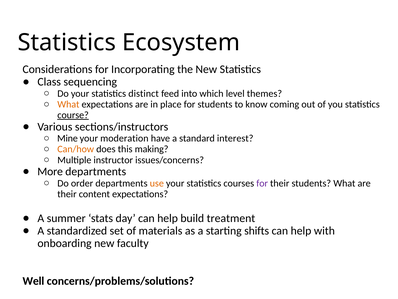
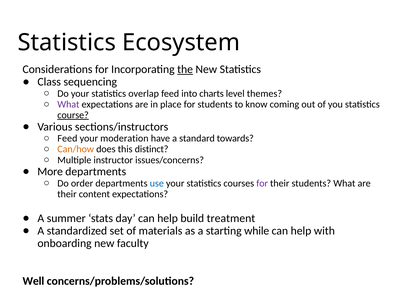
the underline: none -> present
distinct: distinct -> overlap
which: which -> charts
What at (68, 104) colour: orange -> purple
Mine at (67, 138): Mine -> Feed
interest: interest -> towards
making: making -> distinct
use colour: orange -> blue
shifts: shifts -> while
